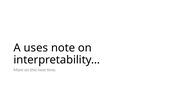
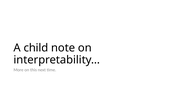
uses: uses -> child
